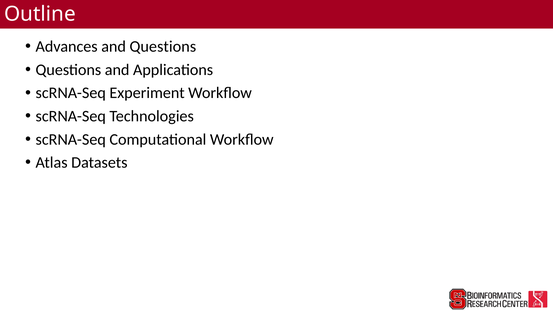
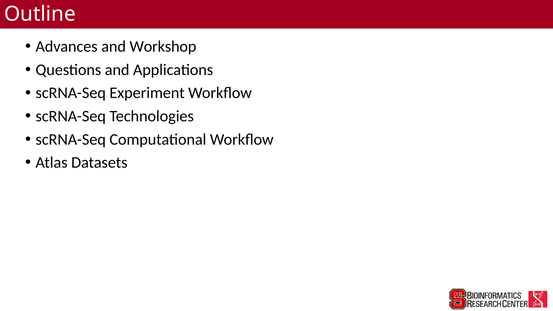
and Questions: Questions -> Workshop
